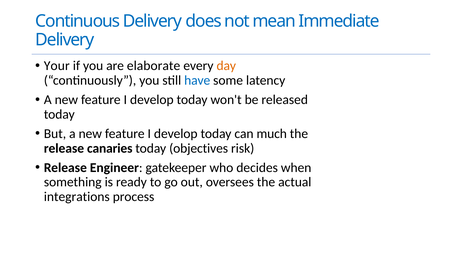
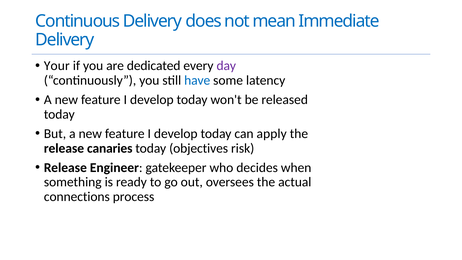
elaborate: elaborate -> dedicated
day colour: orange -> purple
much: much -> apply
integrations: integrations -> connections
